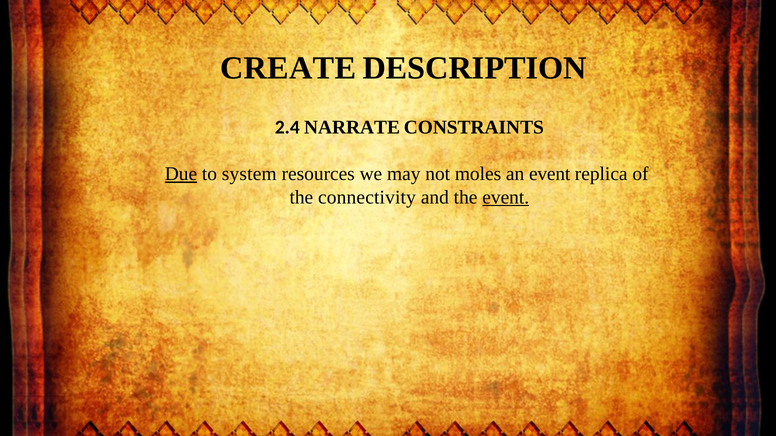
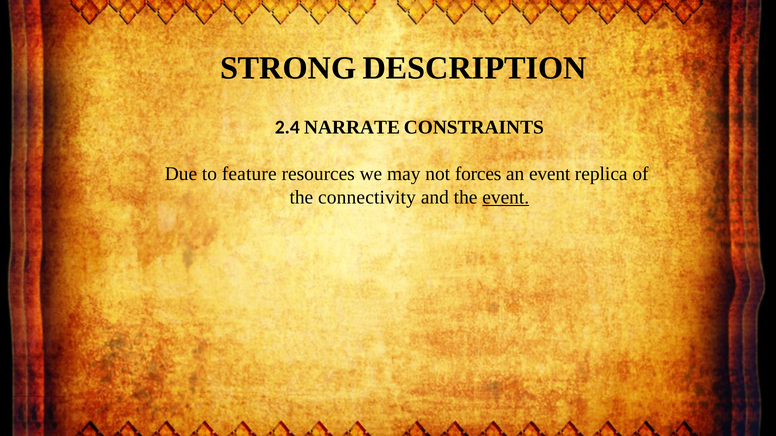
CREATE: CREATE -> STRONG
Due underline: present -> none
system: system -> feature
moles: moles -> forces
